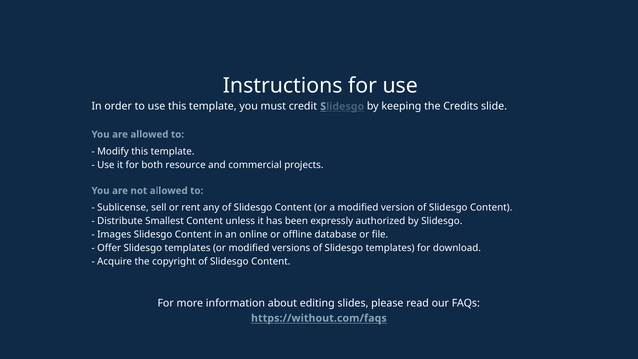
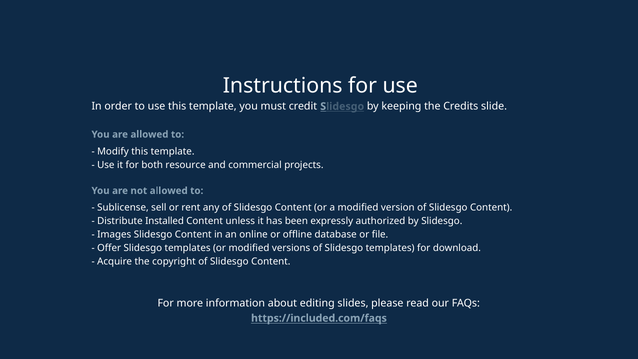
Smallest: Smallest -> Installed
https://without.com/faqs: https://without.com/faqs -> https://included.com/faqs
